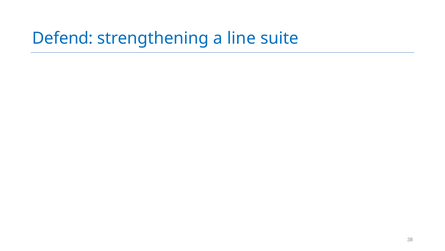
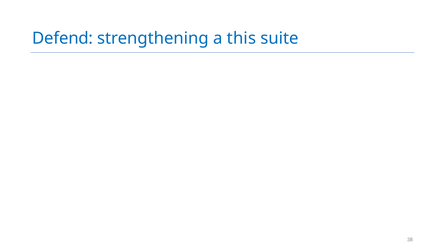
line: line -> this
